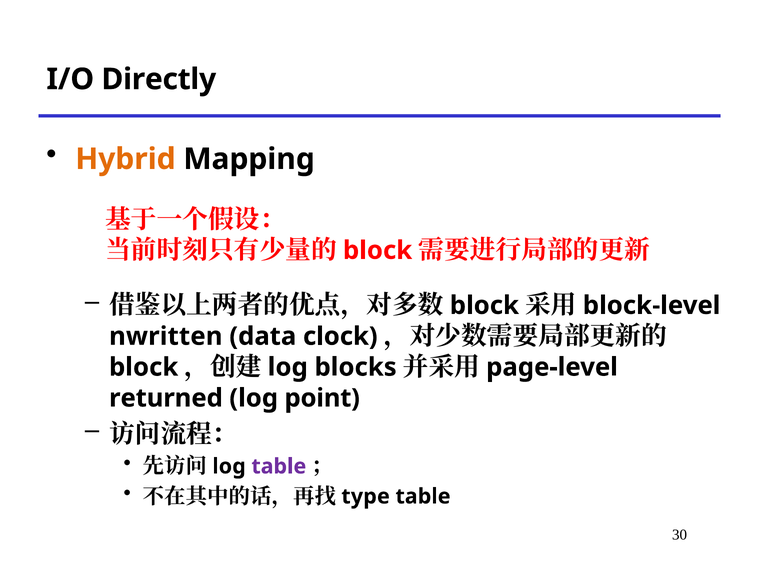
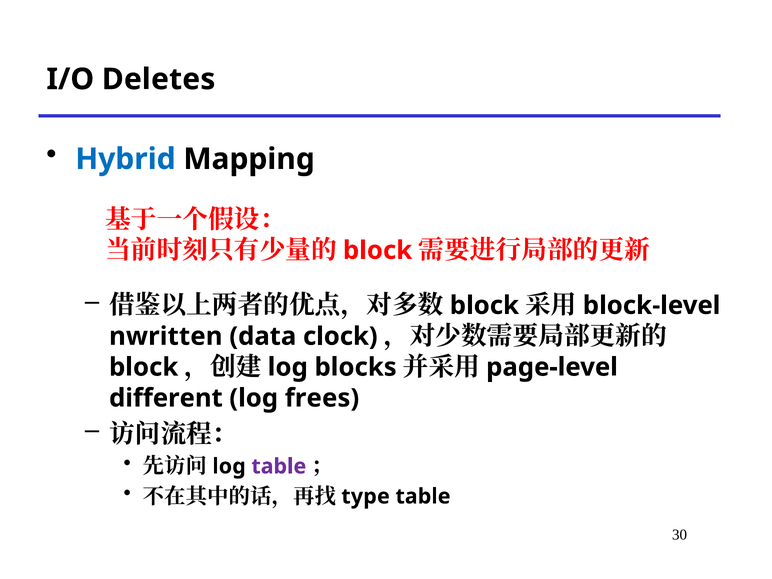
Directly: Directly -> Deletes
Hybrid colour: orange -> blue
returned: returned -> different
point: point -> frees
